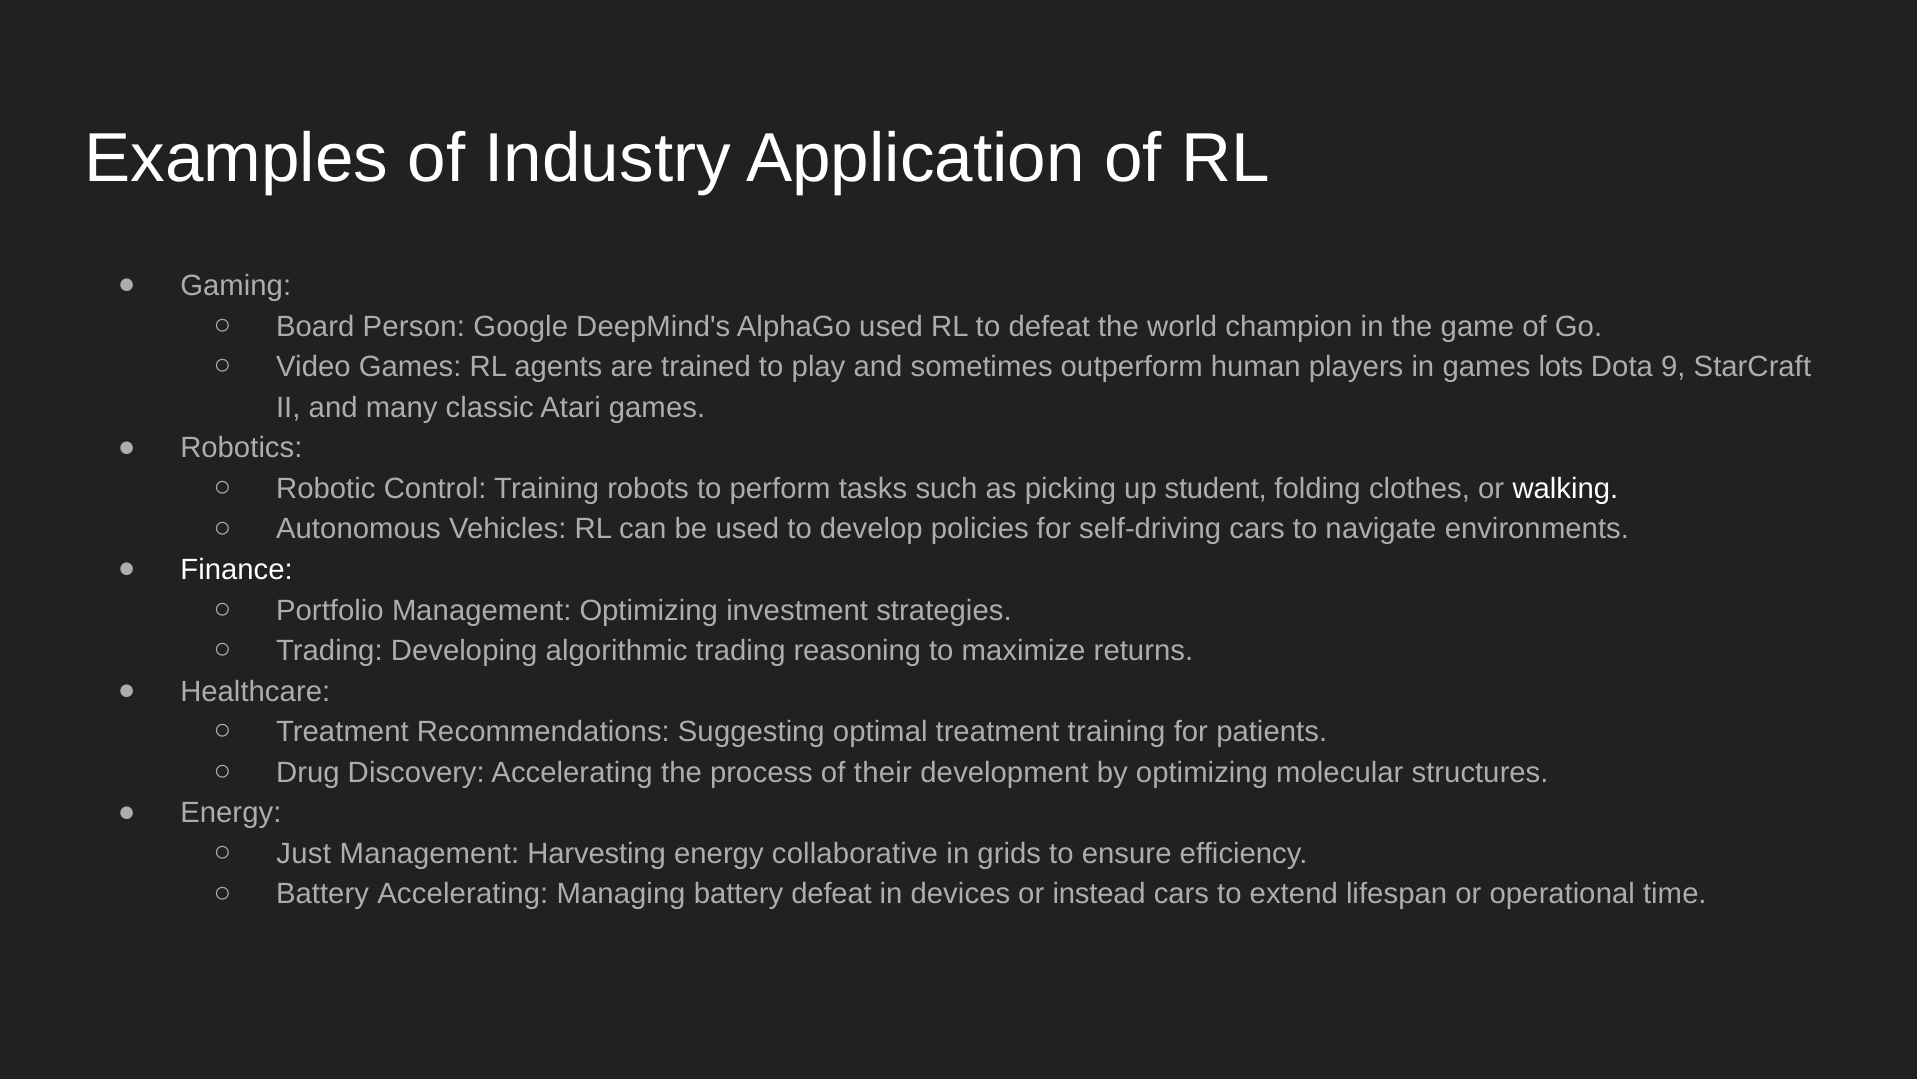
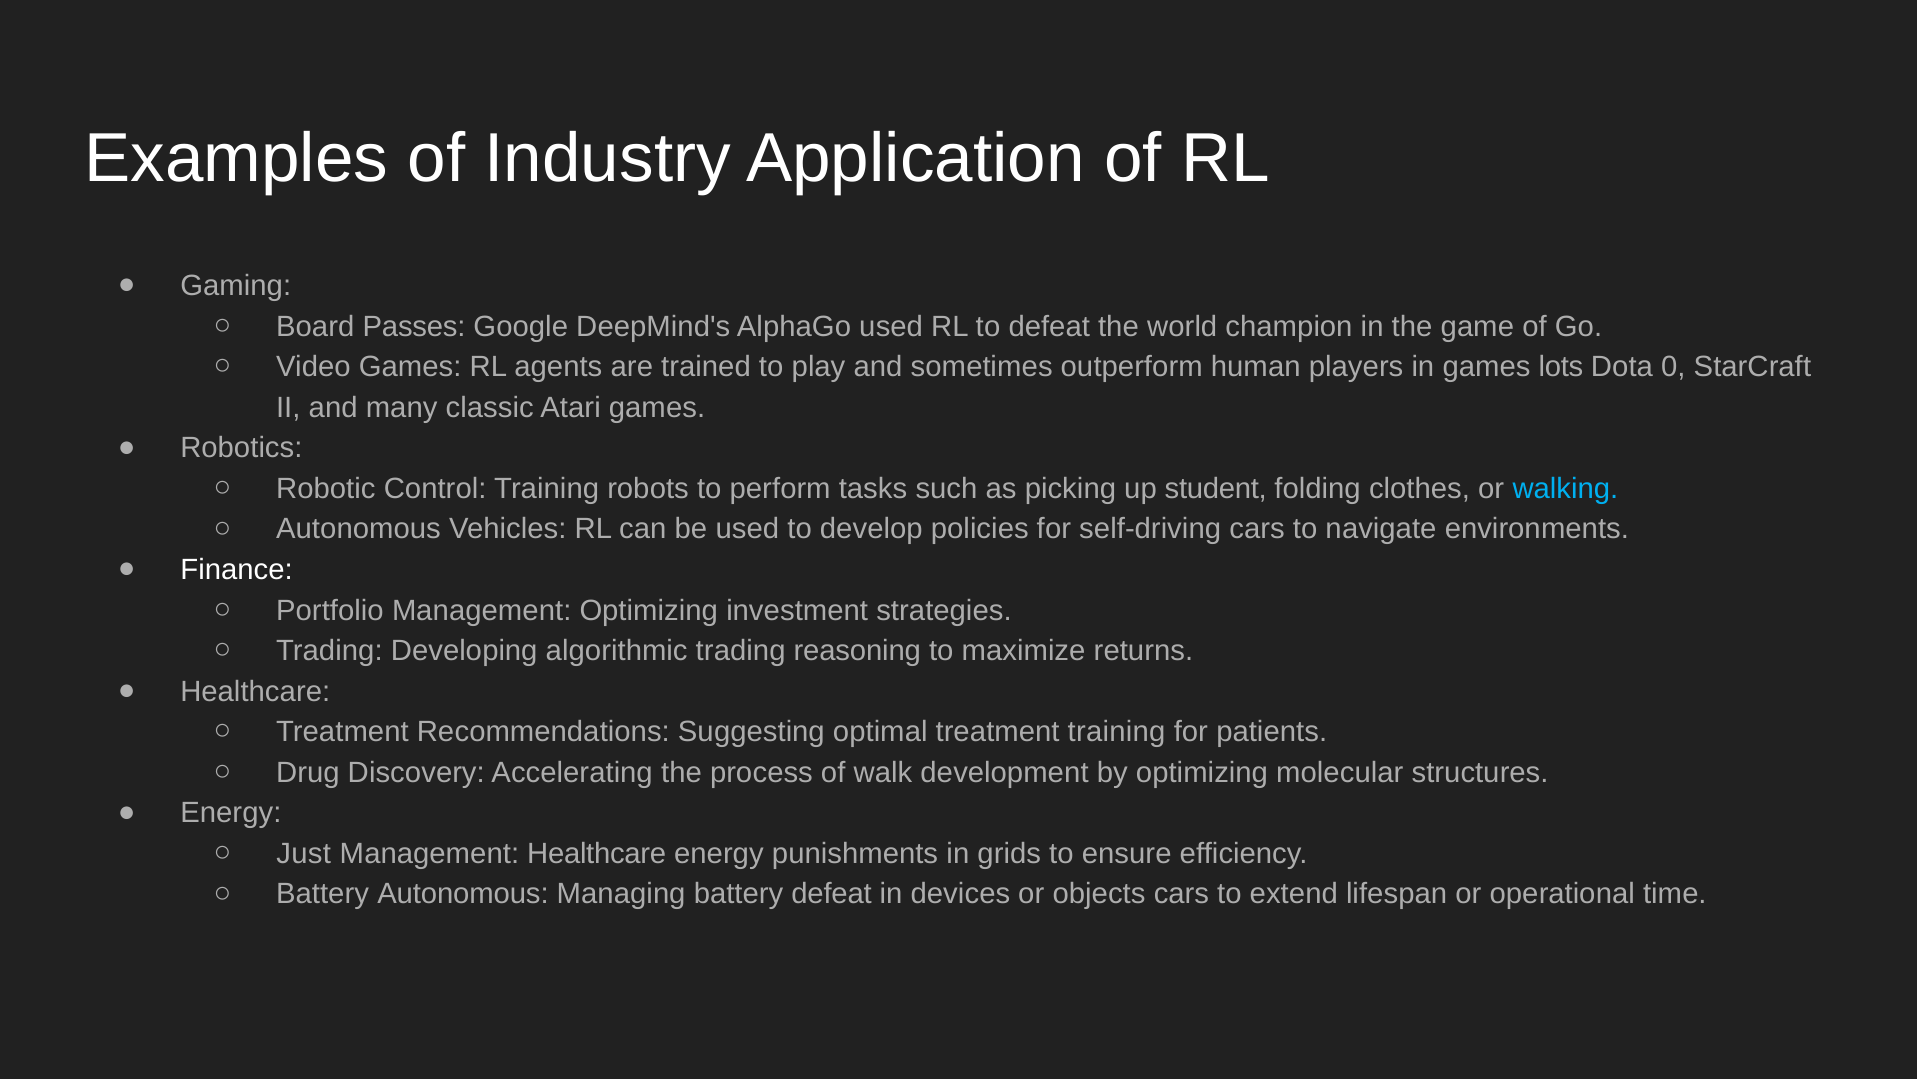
Person: Person -> Passes
9: 9 -> 0
walking colour: white -> light blue
their: their -> walk
Management Harvesting: Harvesting -> Healthcare
collaborative: collaborative -> punishments
Battery Accelerating: Accelerating -> Autonomous
instead: instead -> objects
